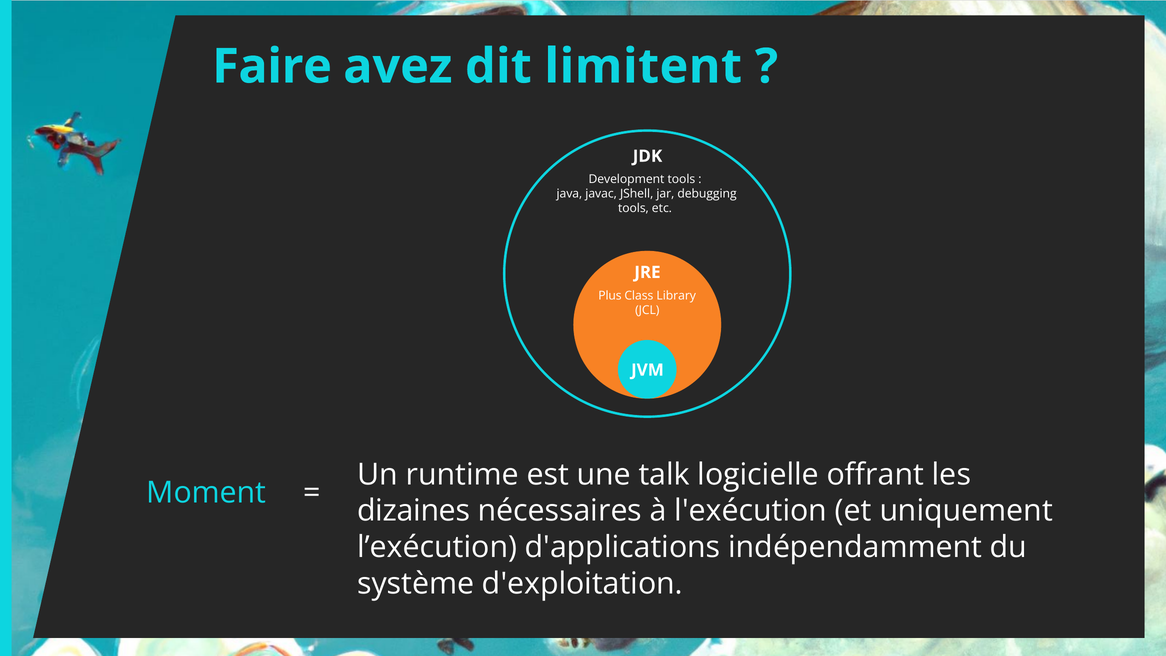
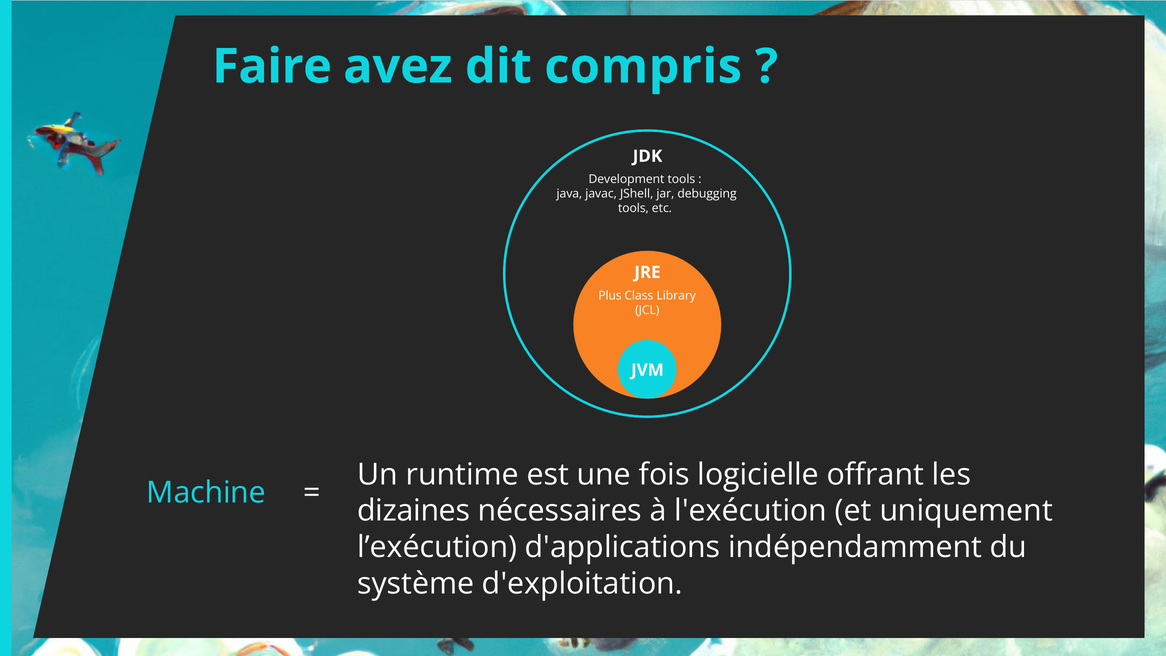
limitent: limitent -> compris
talk: talk -> fois
Moment: Moment -> Machine
